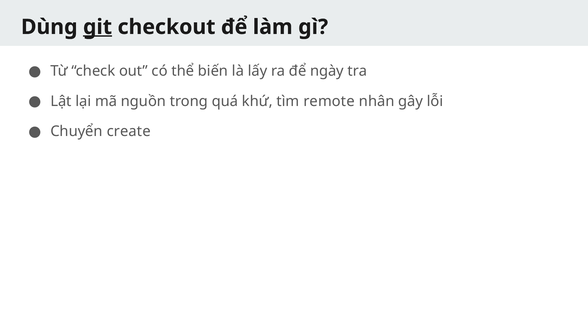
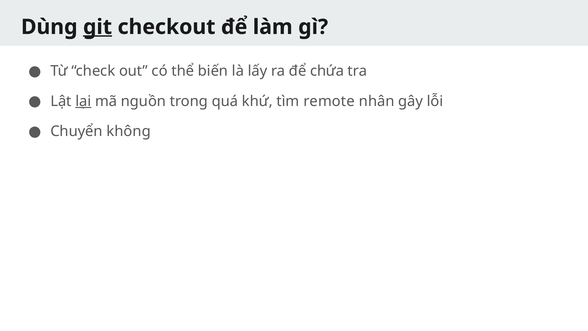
ngày: ngày -> chứa
lại underline: none -> present
create: create -> không
